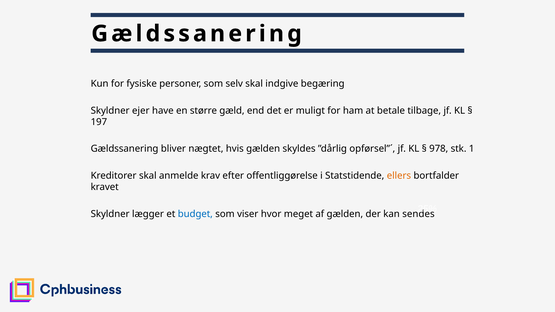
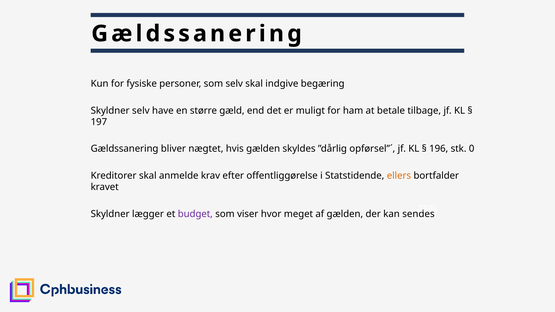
Skyldner ejer: ejer -> selv
978: 978 -> 196
1: 1 -> 0
budget colour: blue -> purple
